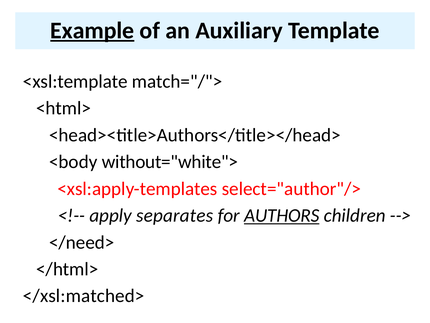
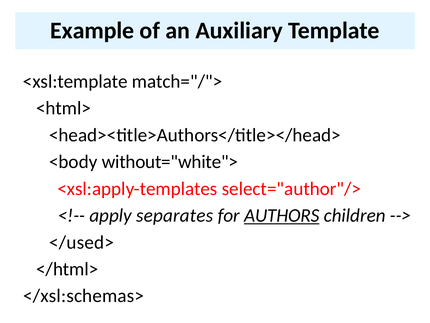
Example underline: present -> none
</need>: </need> -> </used>
</xsl:matched>: </xsl:matched> -> </xsl:schemas>
